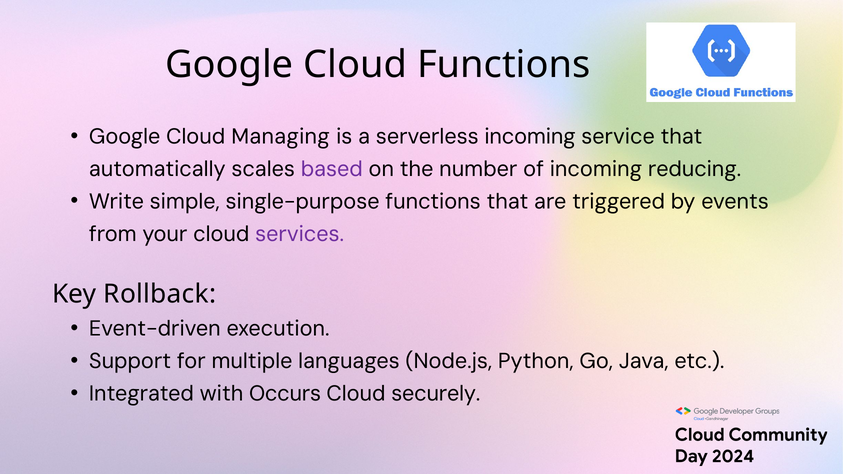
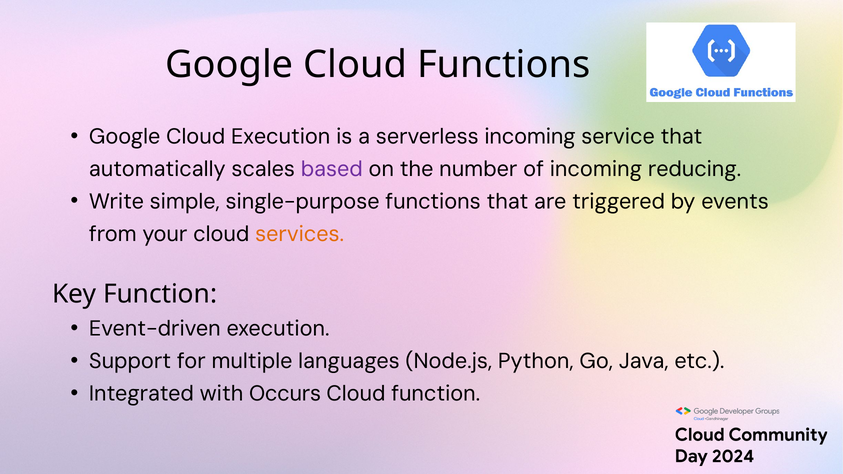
Cloud Managing: Managing -> Execution
services colour: purple -> orange
Key Rollback: Rollback -> Function
Cloud securely: securely -> function
